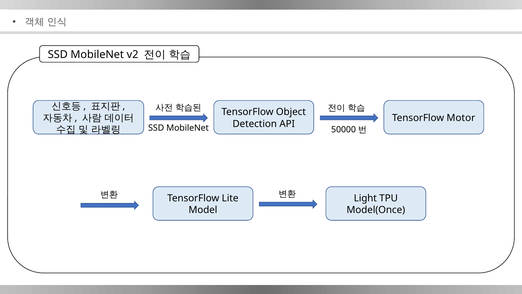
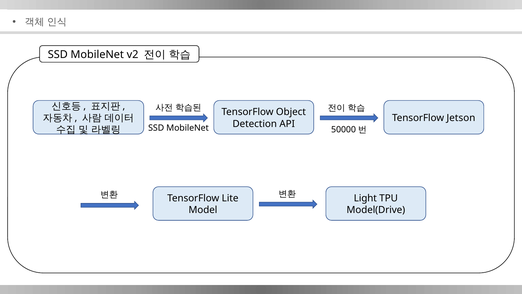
Motor: Motor -> Jetson
Model(Once: Model(Once -> Model(Drive
